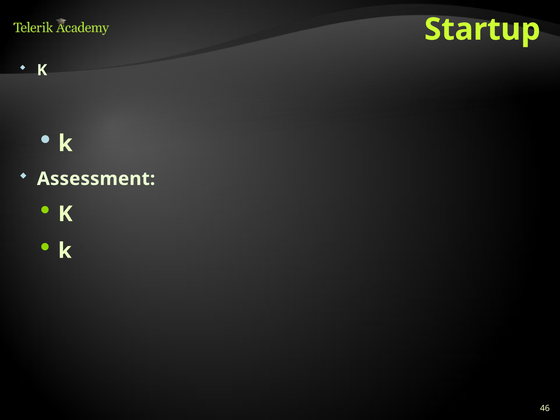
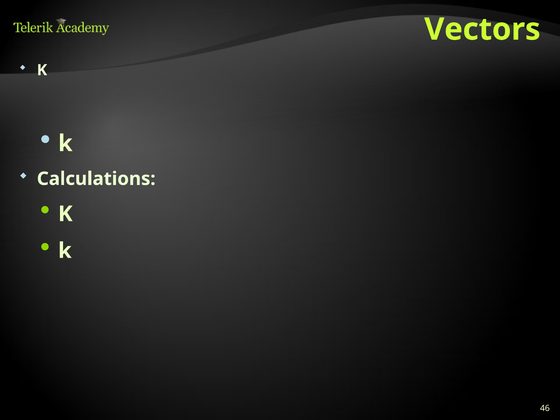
Startup: Startup -> Vectors
Assessment: Assessment -> Calculations
